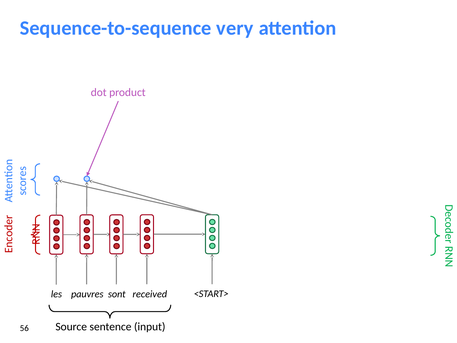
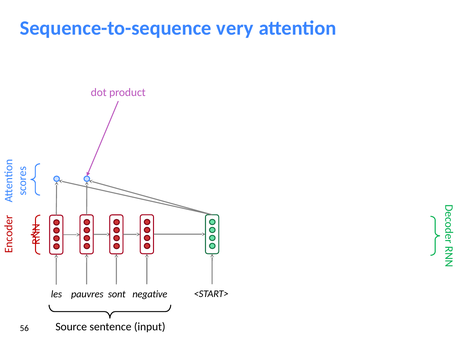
received: received -> negative
